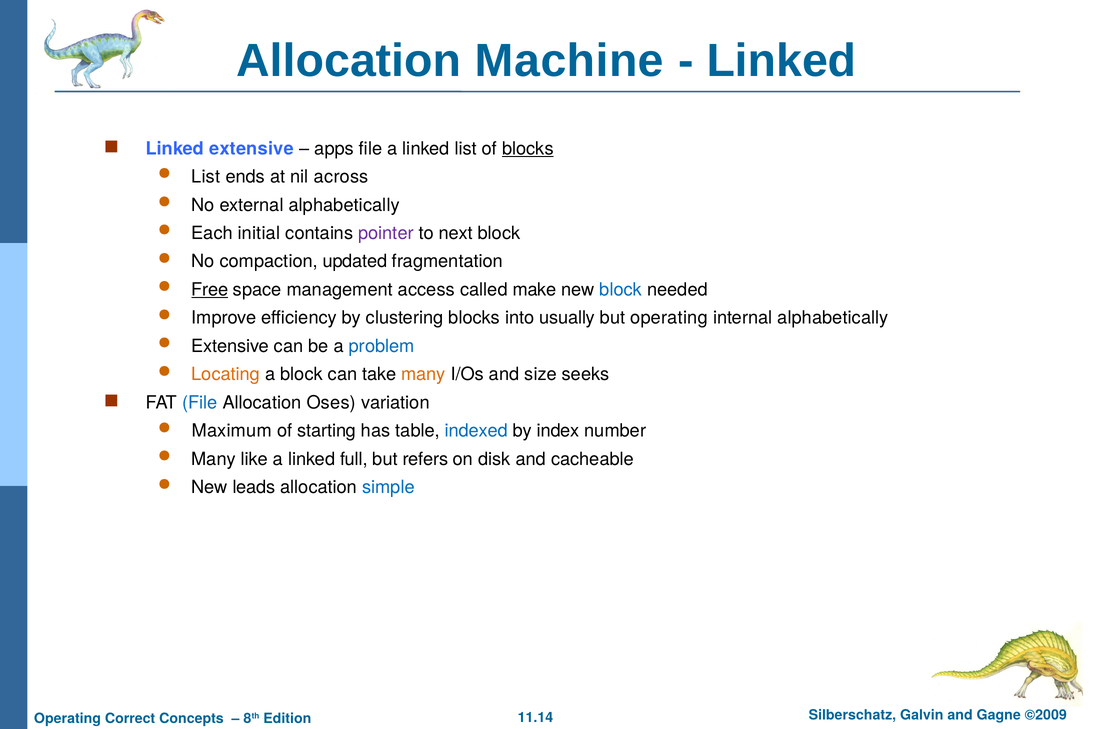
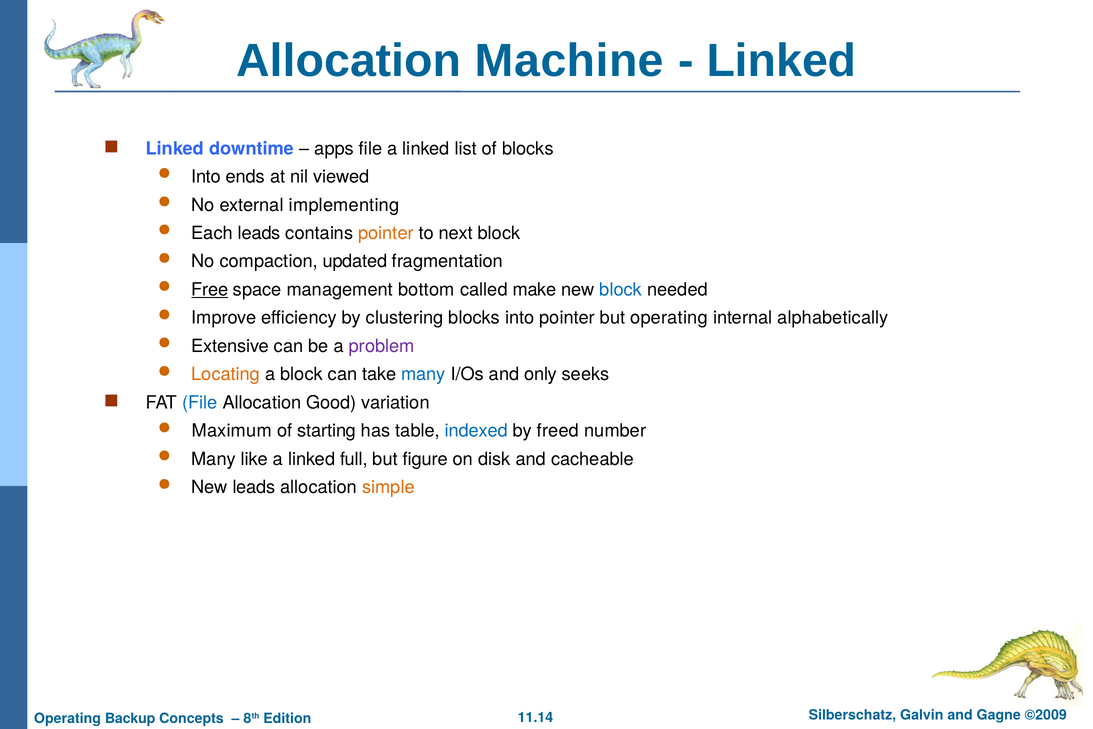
Linked extensive: extensive -> downtime
blocks at (528, 148) underline: present -> none
List at (206, 177): List -> Into
across: across -> viewed
external alphabetically: alphabetically -> implementing
Each initial: initial -> leads
pointer at (386, 233) colour: purple -> orange
access: access -> bottom
into usually: usually -> pointer
problem colour: blue -> purple
many at (424, 374) colour: orange -> blue
size: size -> only
Oses: Oses -> Good
index: index -> freed
refers: refers -> figure
simple colour: blue -> orange
Correct: Correct -> Backup
